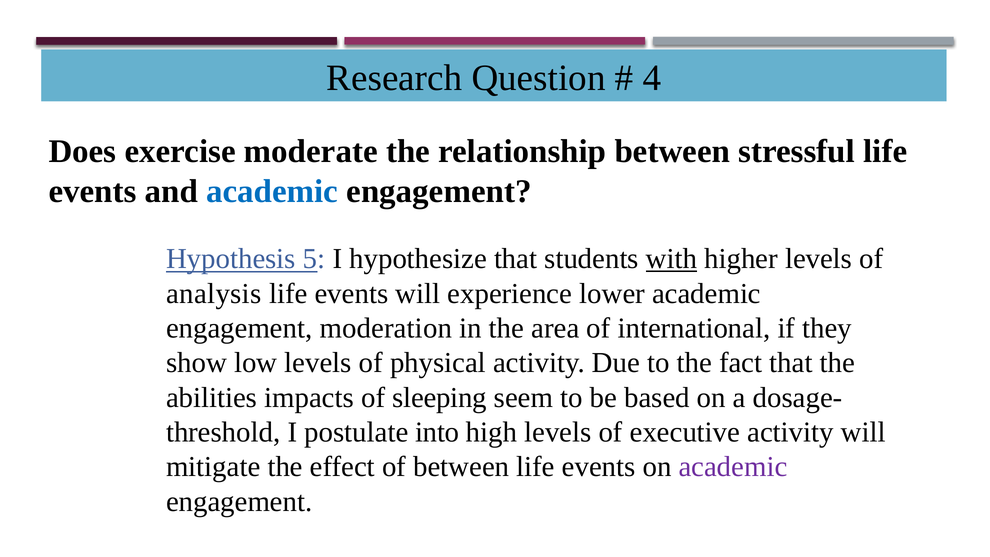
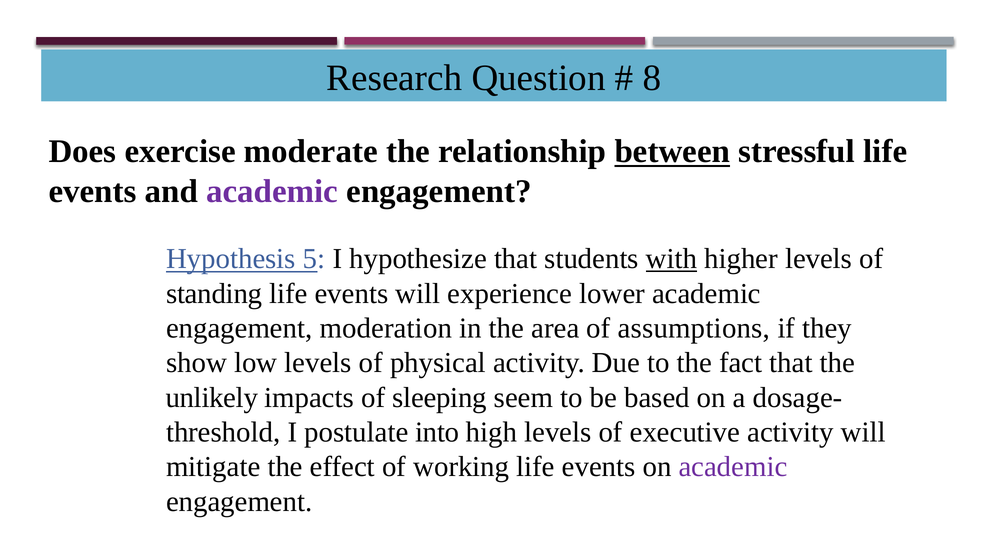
4: 4 -> 8
between at (672, 152) underline: none -> present
academic at (272, 191) colour: blue -> purple
analysis: analysis -> standing
international: international -> assumptions
abilities: abilities -> unlikely
of between: between -> working
